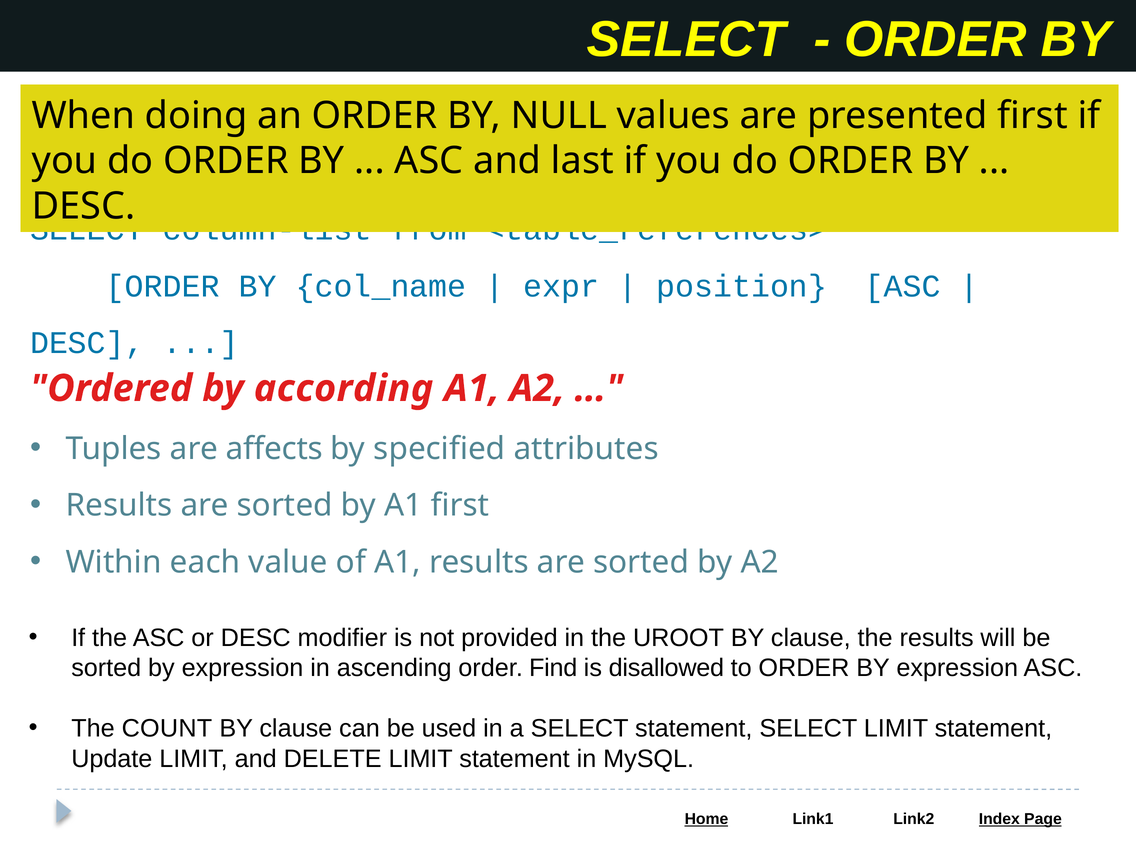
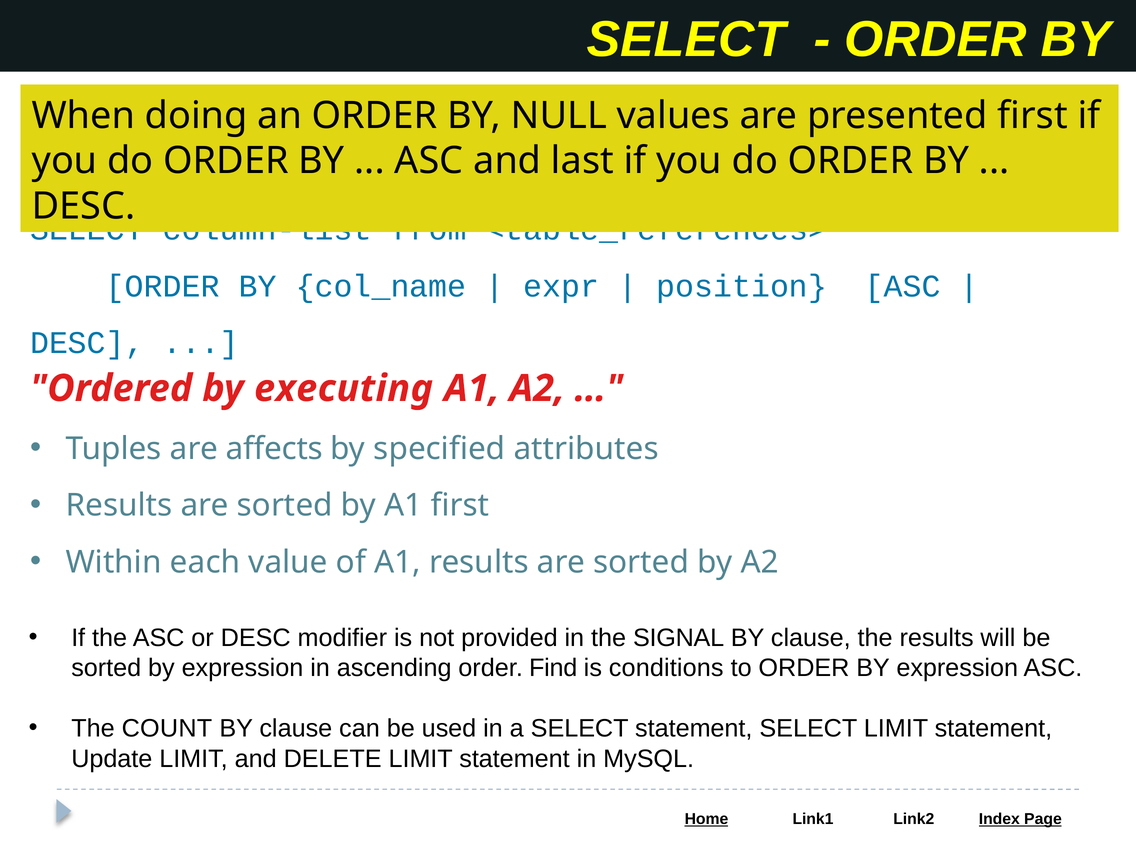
according: according -> executing
UROOT: UROOT -> SIGNAL
disallowed: disallowed -> conditions
